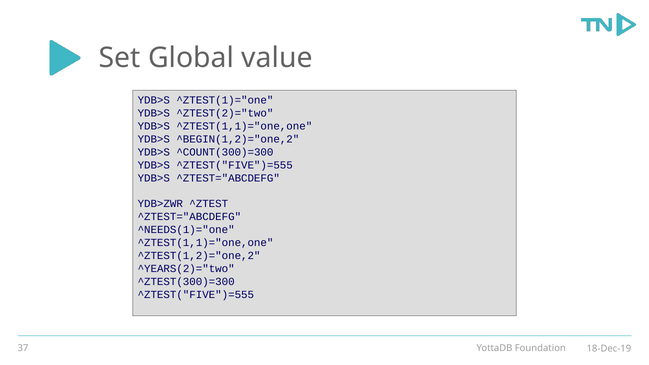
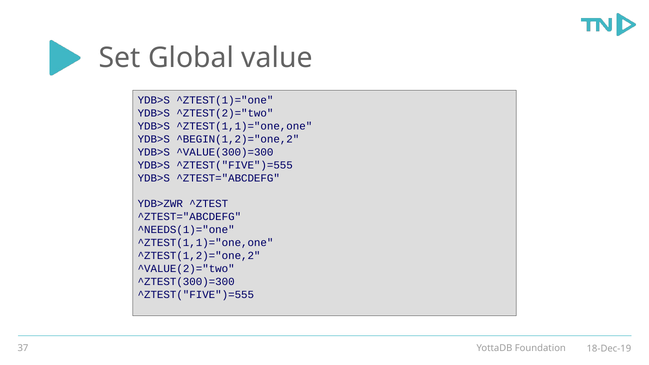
^COUNT(300)=300: ^COUNT(300)=300 -> ^VALUE(300)=300
^YEARS(2)="two: ^YEARS(2)="two -> ^VALUE(2)="two
